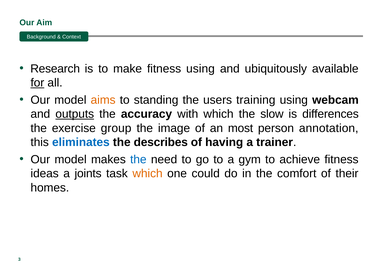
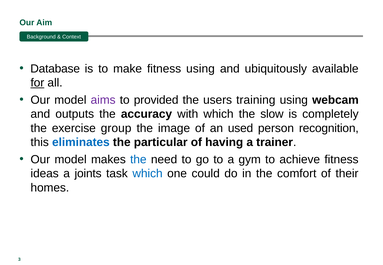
Research: Research -> Database
aims colour: orange -> purple
standing: standing -> provided
outputs underline: present -> none
differences: differences -> completely
most: most -> used
annotation: annotation -> recognition
describes: describes -> particular
which at (148, 174) colour: orange -> blue
